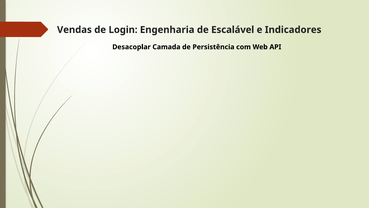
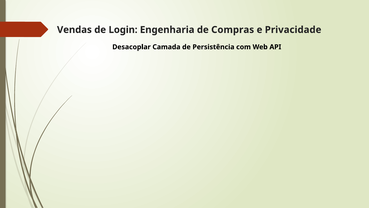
Escalável: Escalável -> Compras
Indicadores: Indicadores -> Privacidade
